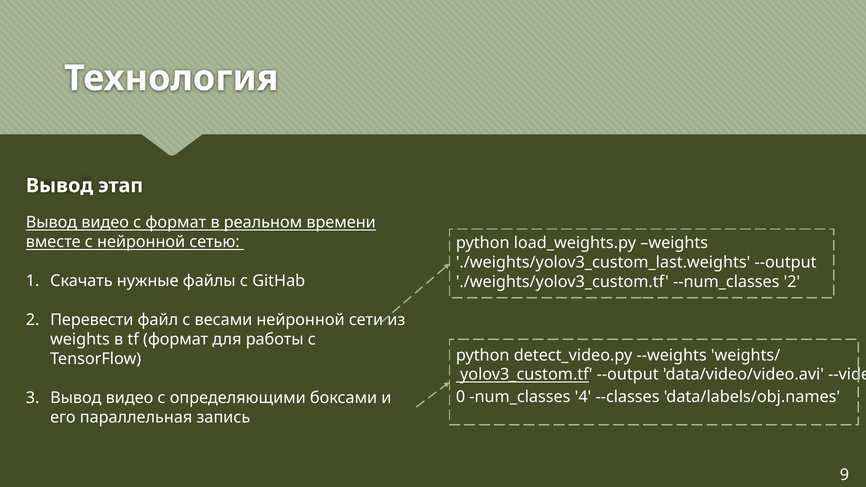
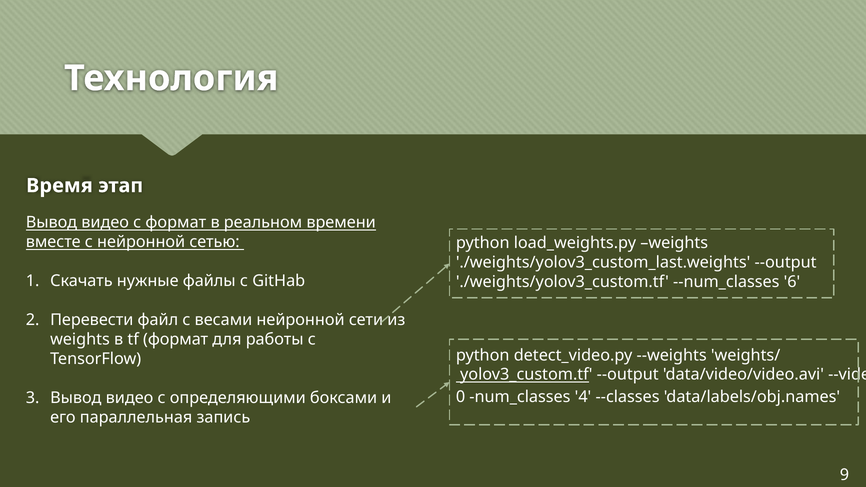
Вывод at (59, 186): Вывод -> Время
--num_classes 2: 2 -> 6
